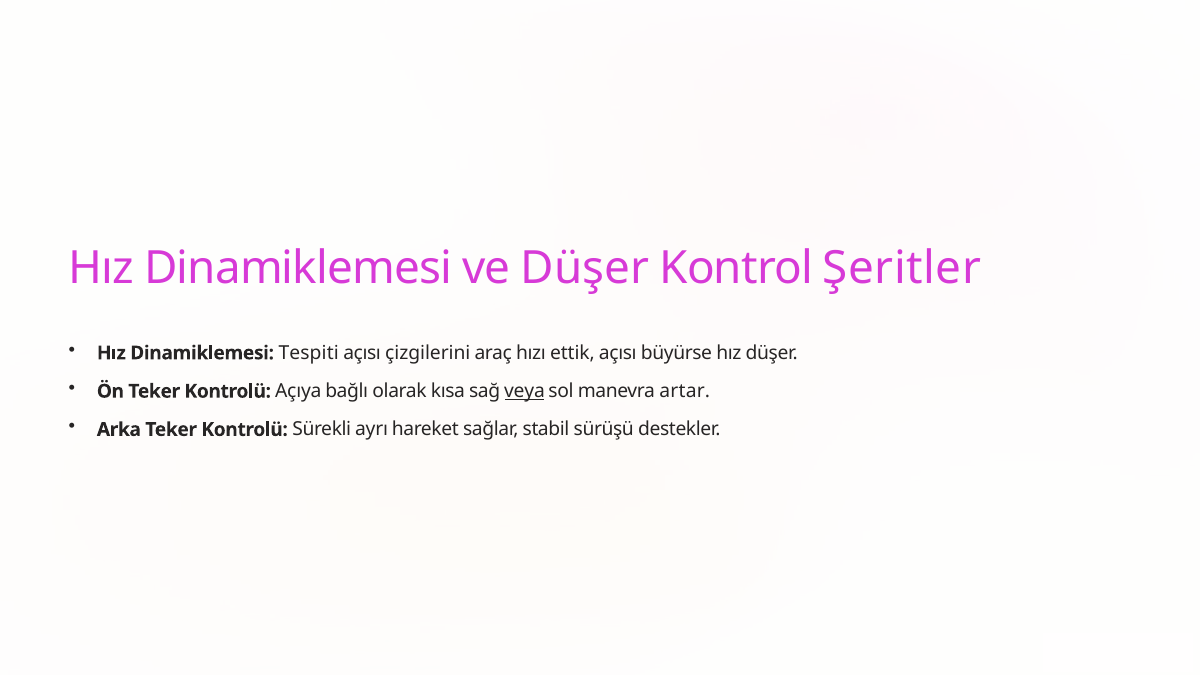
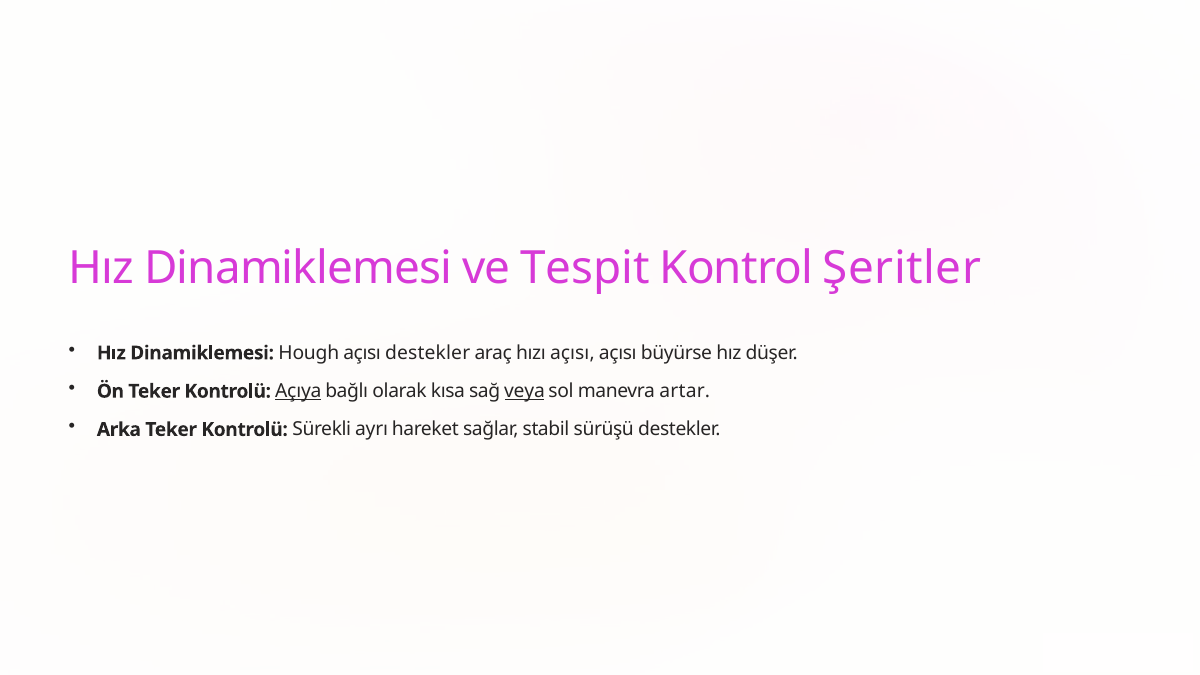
ve Düşer: Düşer -> Tespit
Tespiti: Tespiti -> Hough
açısı çizgilerini: çizgilerini -> destekler
hızı ettik: ettik -> açısı
Açıya underline: none -> present
